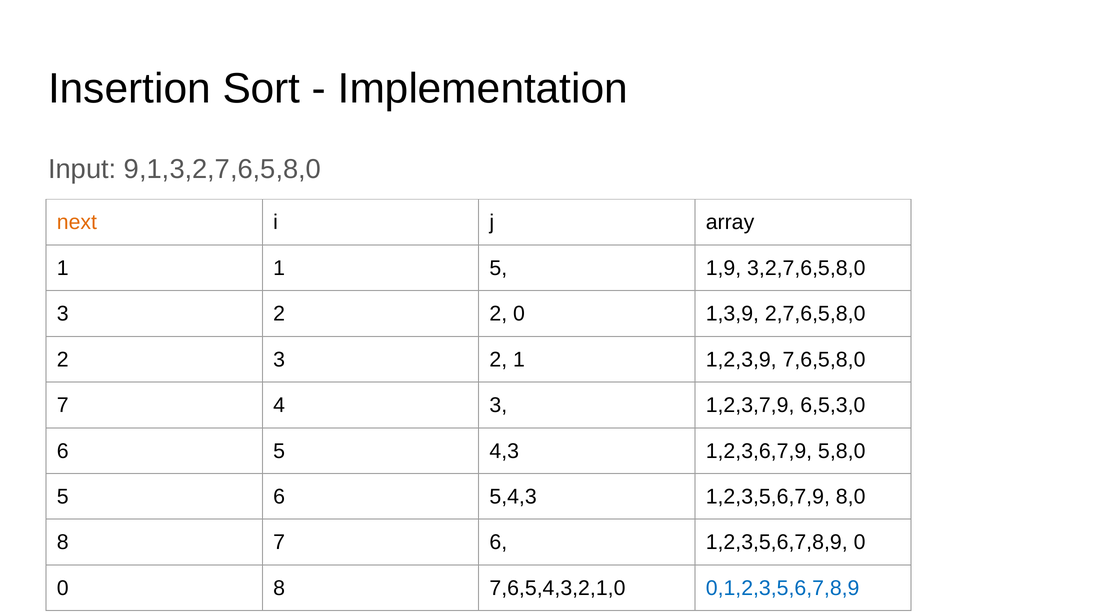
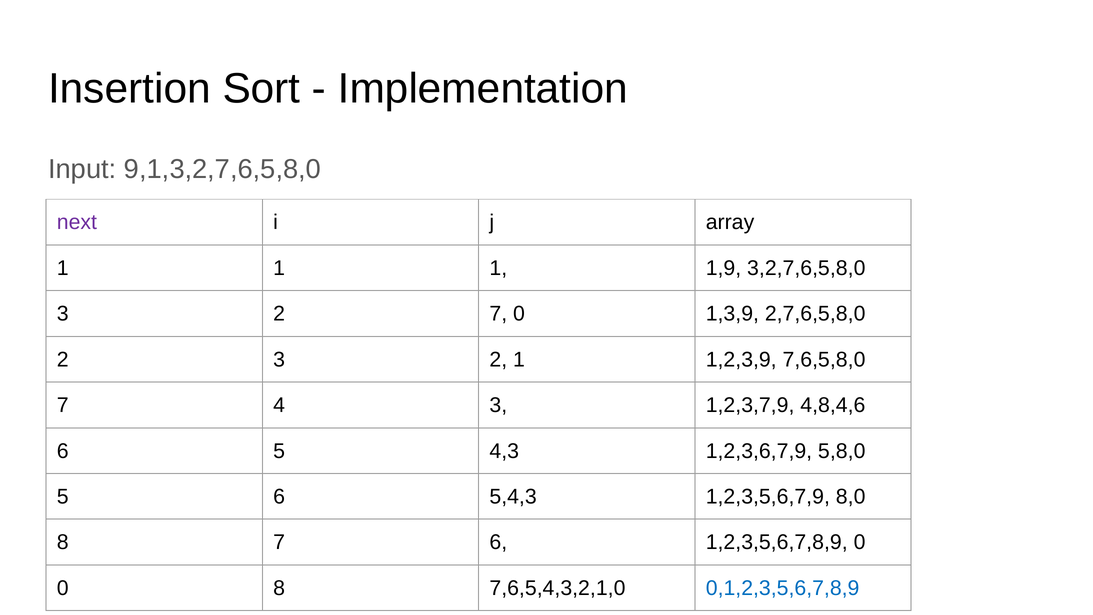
next colour: orange -> purple
1 1 5: 5 -> 1
2 2: 2 -> 7
6,5,3,0: 6,5,3,0 -> 4,8,4,6
